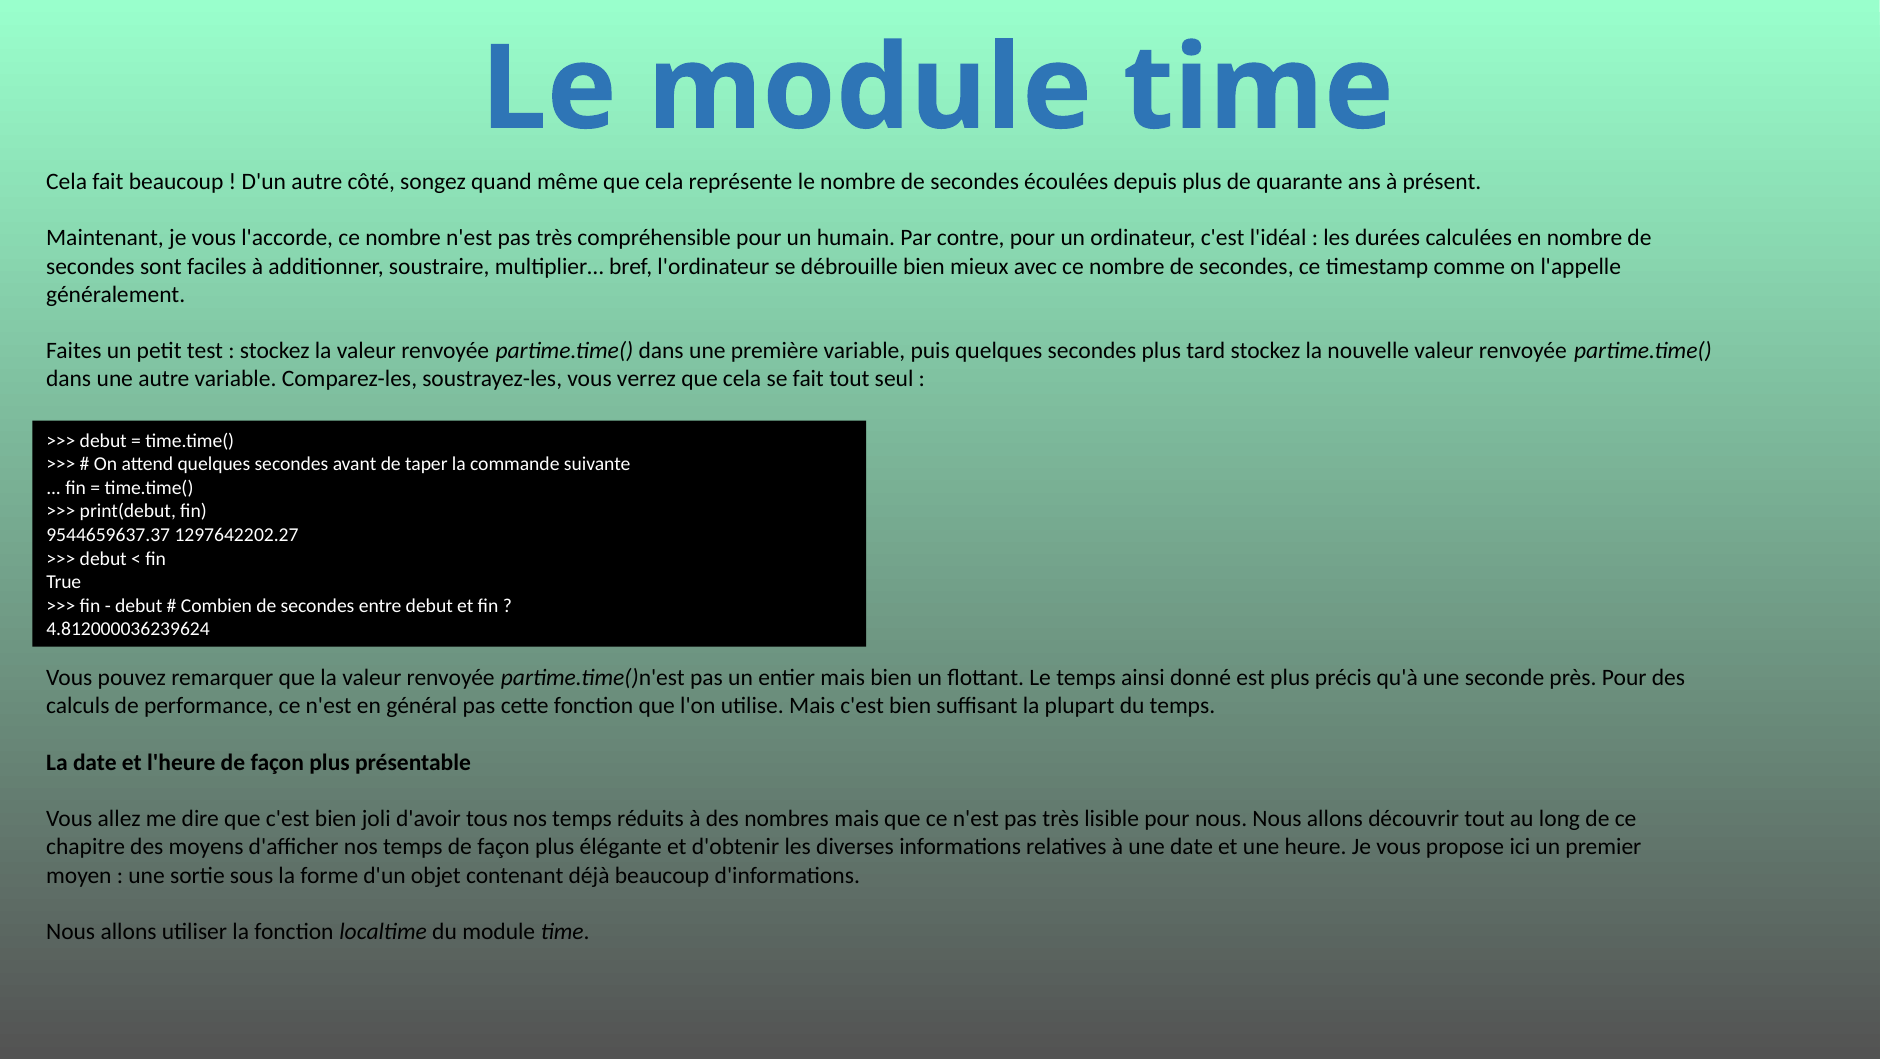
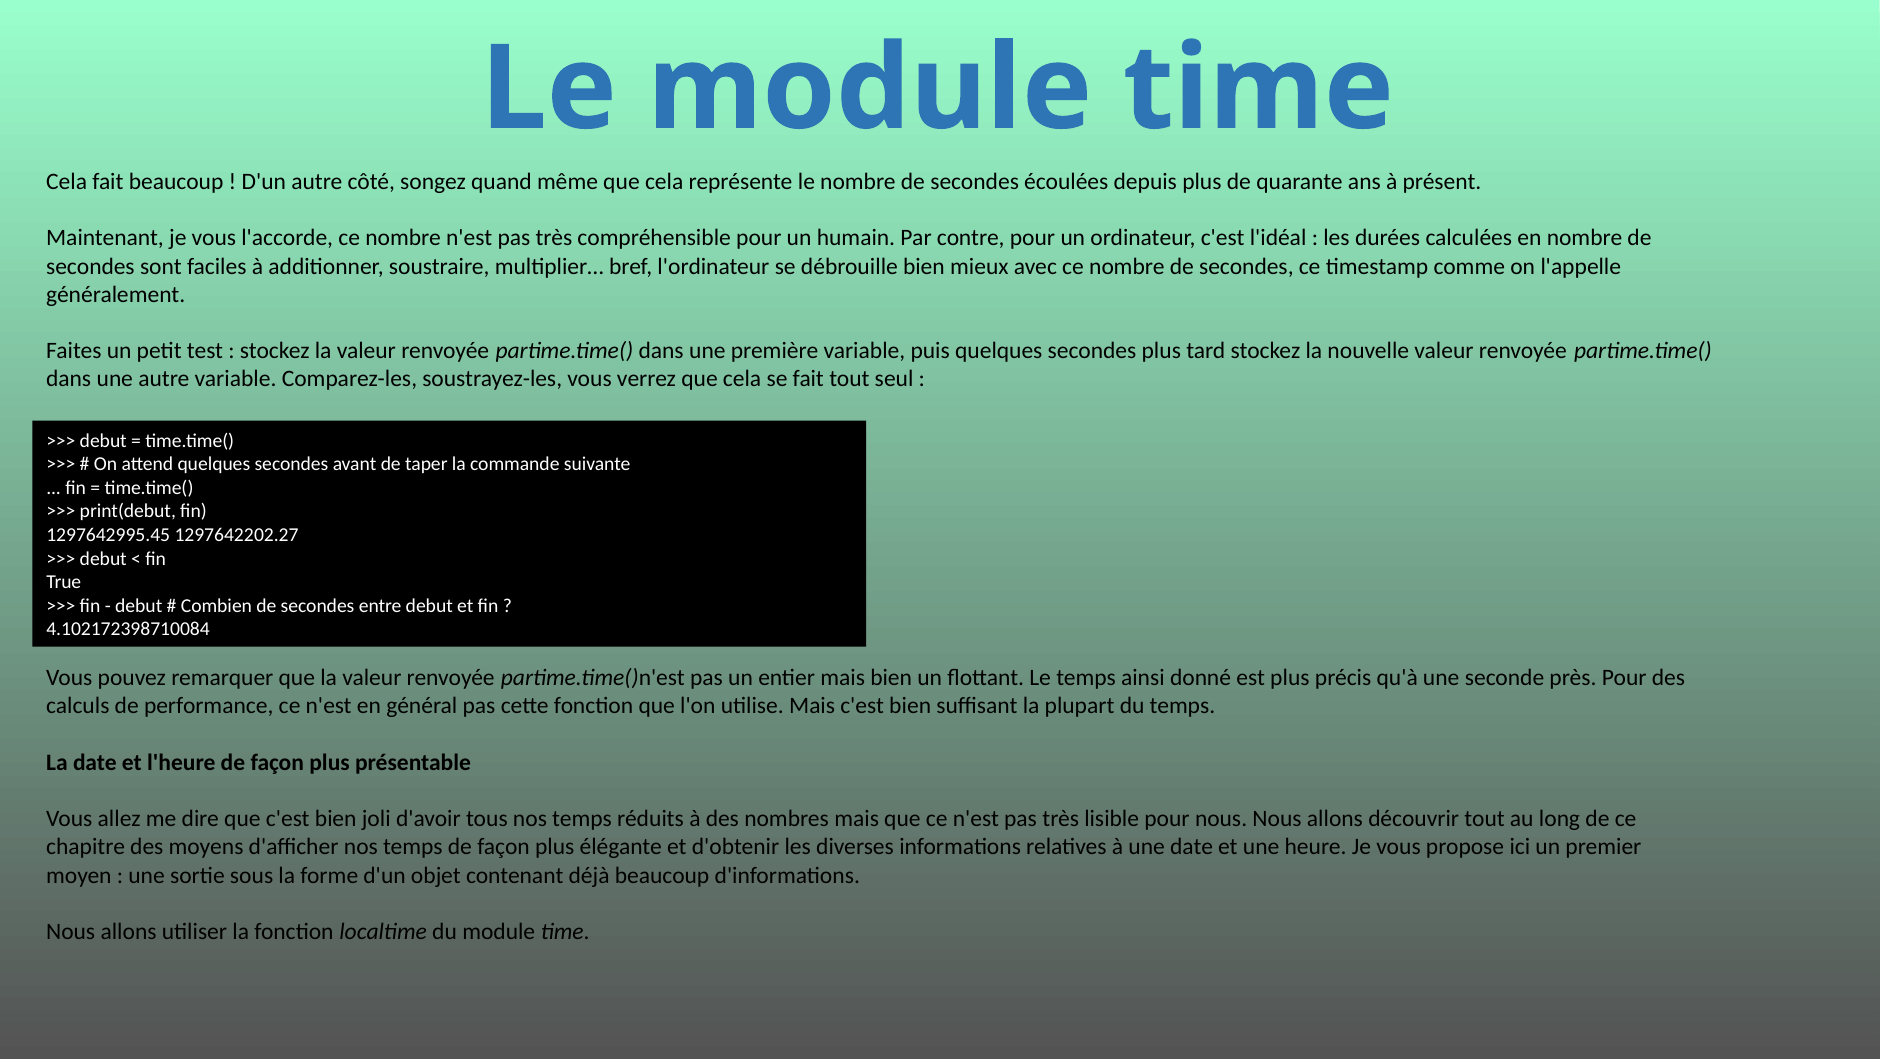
9544659637.37: 9544659637.37 -> 1297642995.45
4.812000036239624: 4.812000036239624 -> 4.102172398710084
